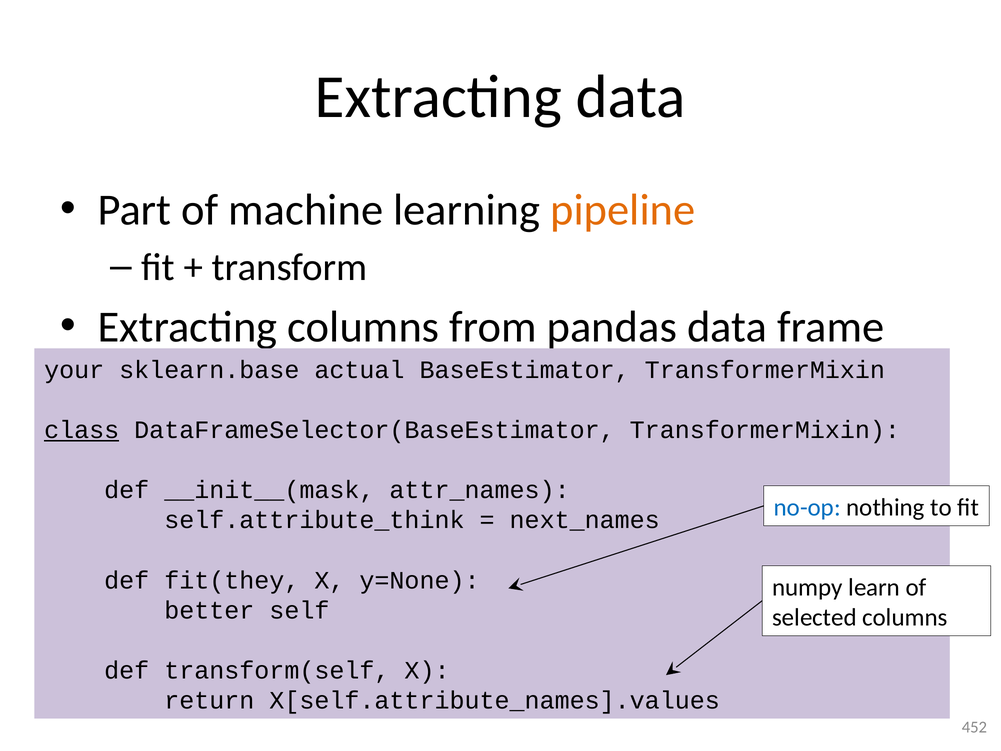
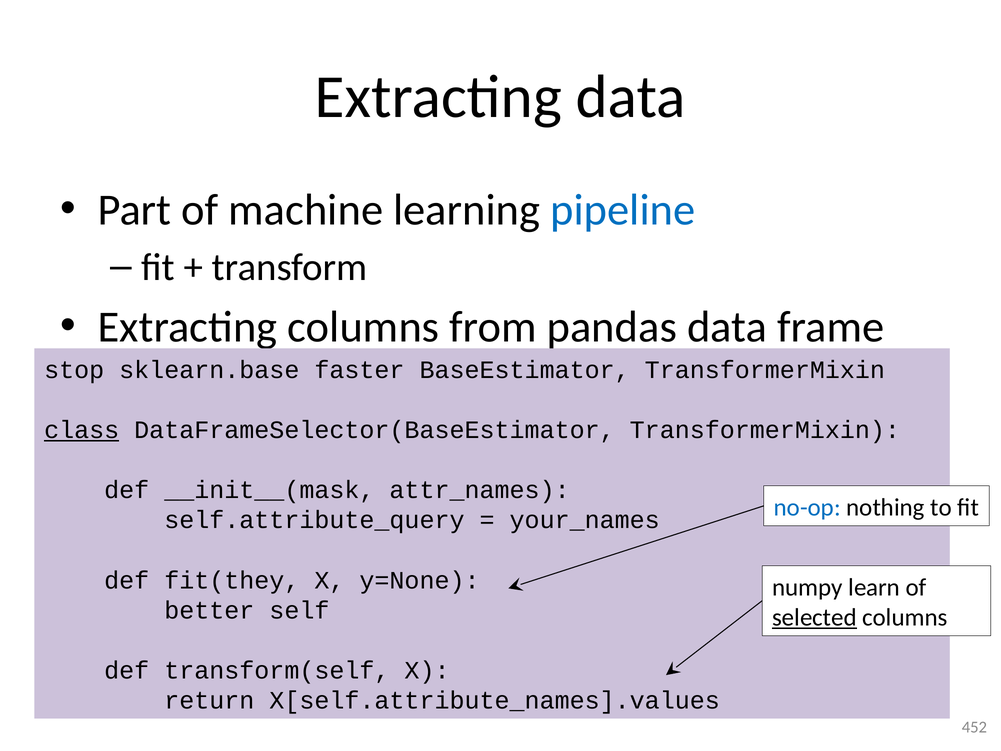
pipeline colour: orange -> blue
your: your -> stop
actual: actual -> faster
self.attribute_think: self.attribute_think -> self.attribute_query
next_names: next_names -> your_names
selected underline: none -> present
